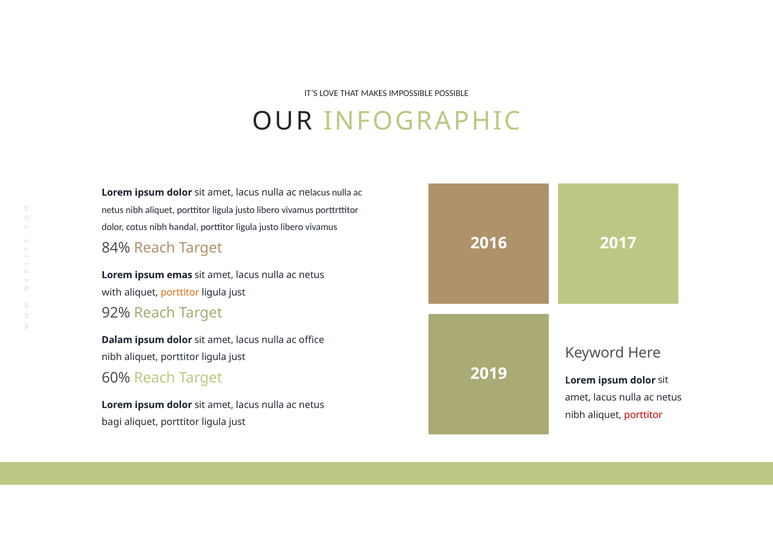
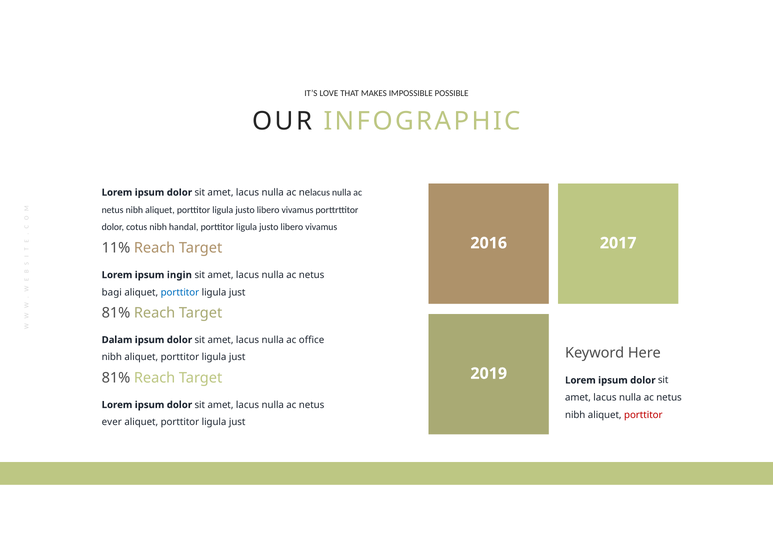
84%: 84% -> 11%
emas: emas -> ingin
with: with -> bagi
porttitor at (180, 292) colour: orange -> blue
92% at (116, 313): 92% -> 81%
60% at (116, 378): 60% -> 81%
bagi: bagi -> ever
